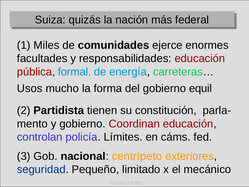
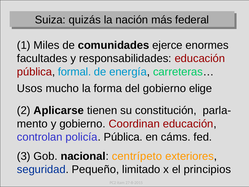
equil: equil -> elige
Partidista: Partidista -> Aplicarse
policía Límites: Límites -> Pública
mecánico: mecánico -> principios
